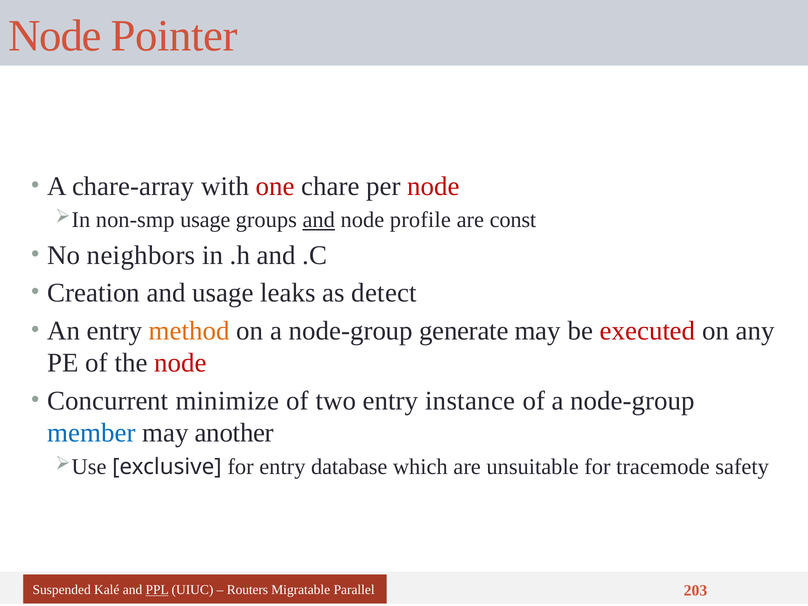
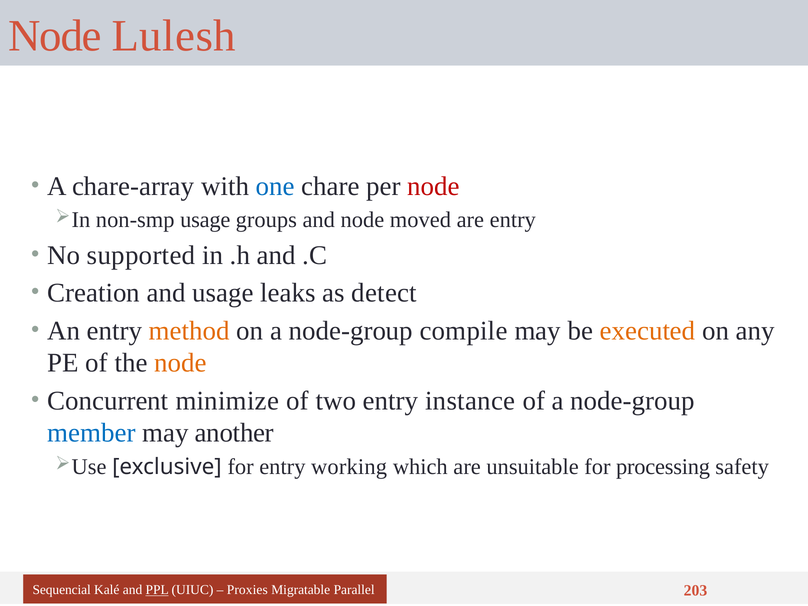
Pointer: Pointer -> Lulesh
one colour: red -> blue
and at (319, 220) underline: present -> none
profile: profile -> moved
are const: const -> entry
neighbors: neighbors -> supported
generate: generate -> compile
executed colour: red -> orange
node at (180, 363) colour: red -> orange
database: database -> working
tracemode: tracemode -> processing
Suspended: Suspended -> Sequencial
Routers: Routers -> Proxies
